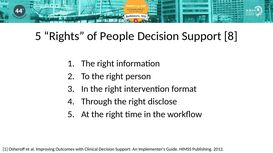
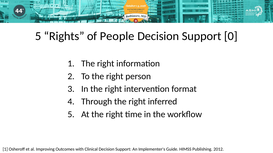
8: 8 -> 0
disclose: disclose -> inferred
